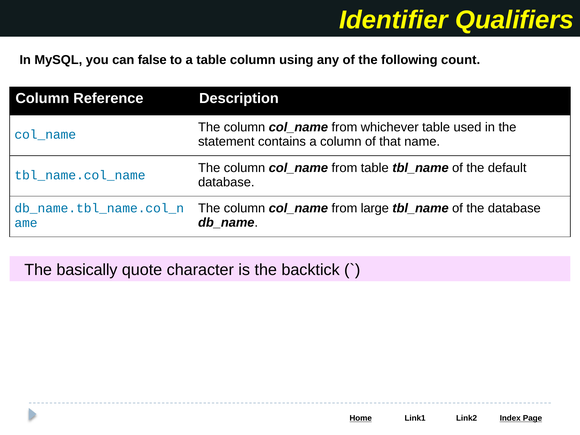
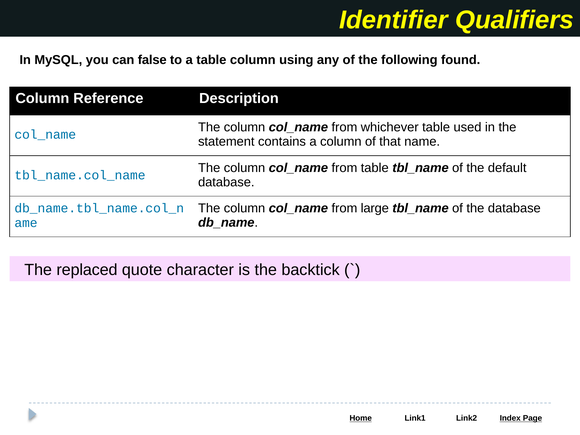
count: count -> found
basically: basically -> replaced
